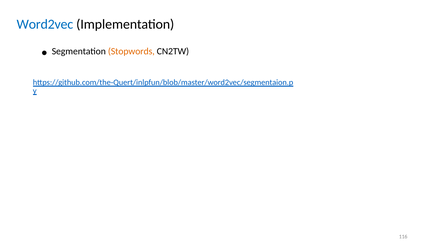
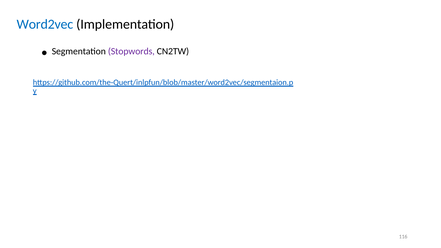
Stopwords colour: orange -> purple
